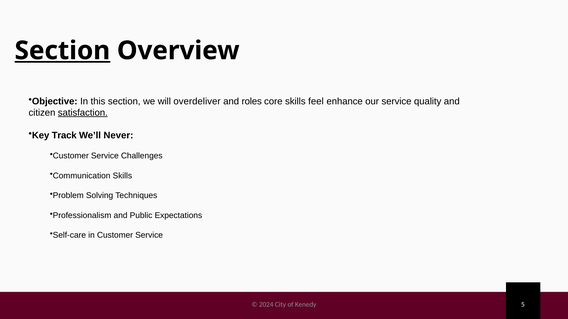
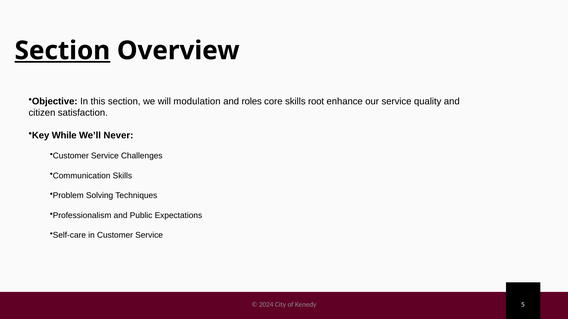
overdeliver: overdeliver -> modulation
feel: feel -> root
satisfaction underline: present -> none
Track: Track -> While
